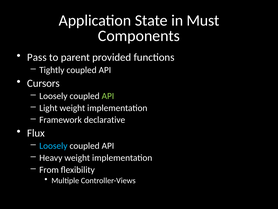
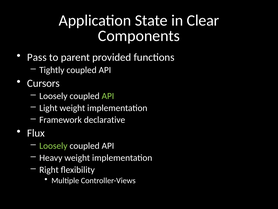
Must: Must -> Clear
Loosely at (53, 145) colour: light blue -> light green
From: From -> Right
